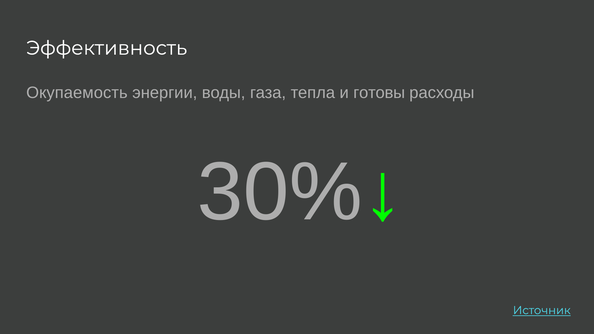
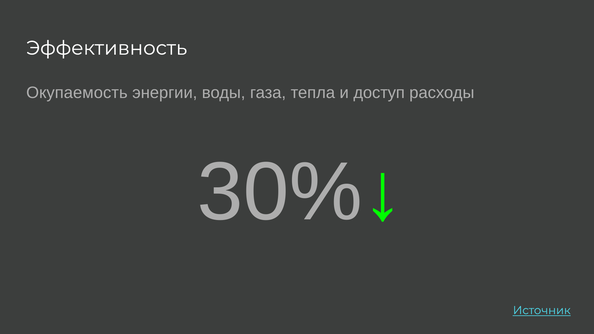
готовы: готовы -> доступ
